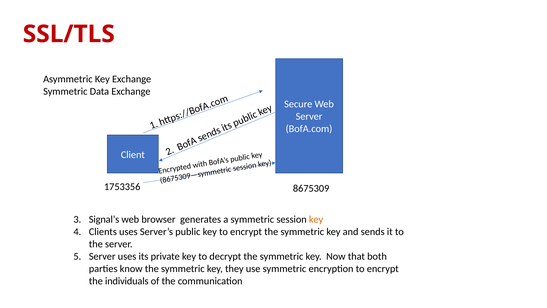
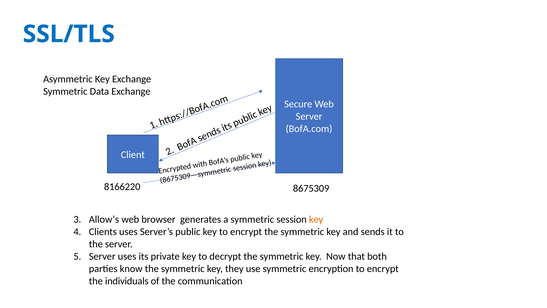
SSL/TLS colour: red -> blue
1753356: 1753356 -> 8166220
Signal’s: Signal’s -> Allow’s
